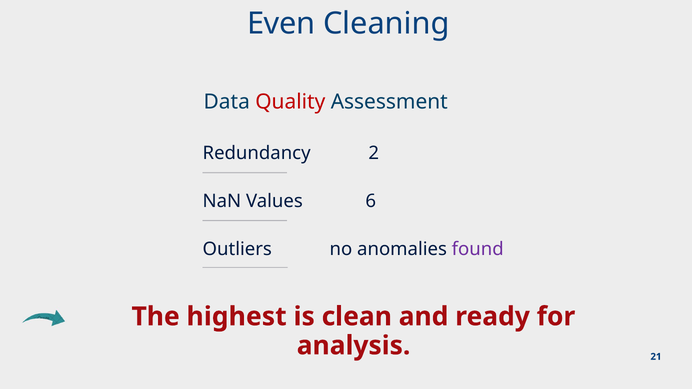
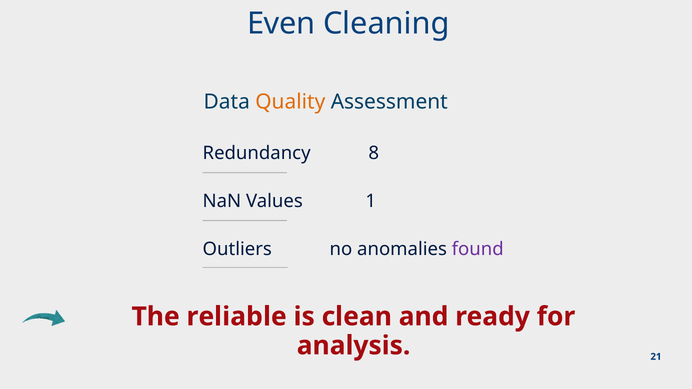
Quality colour: red -> orange
2: 2 -> 8
6: 6 -> 1
highest: highest -> reliable
